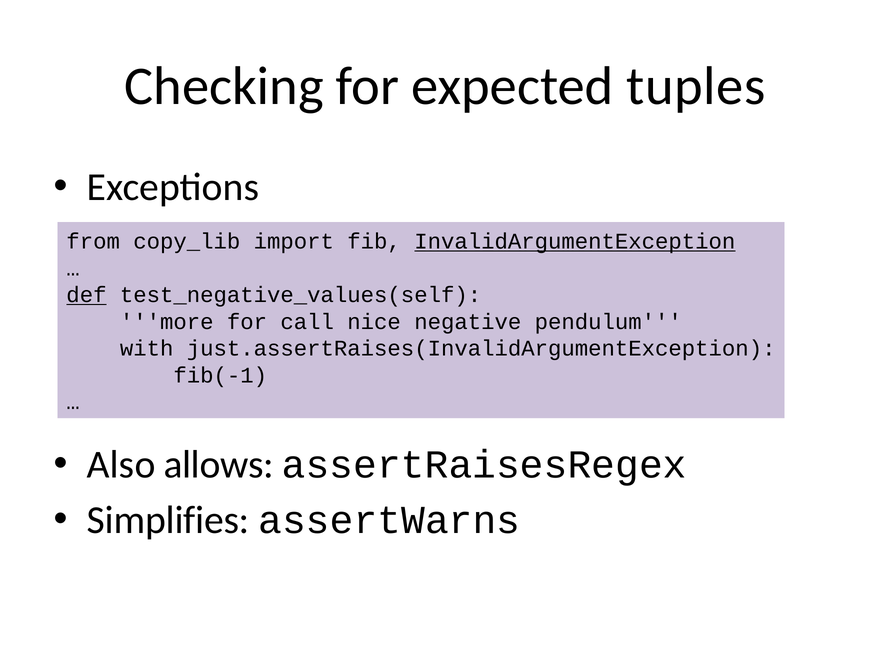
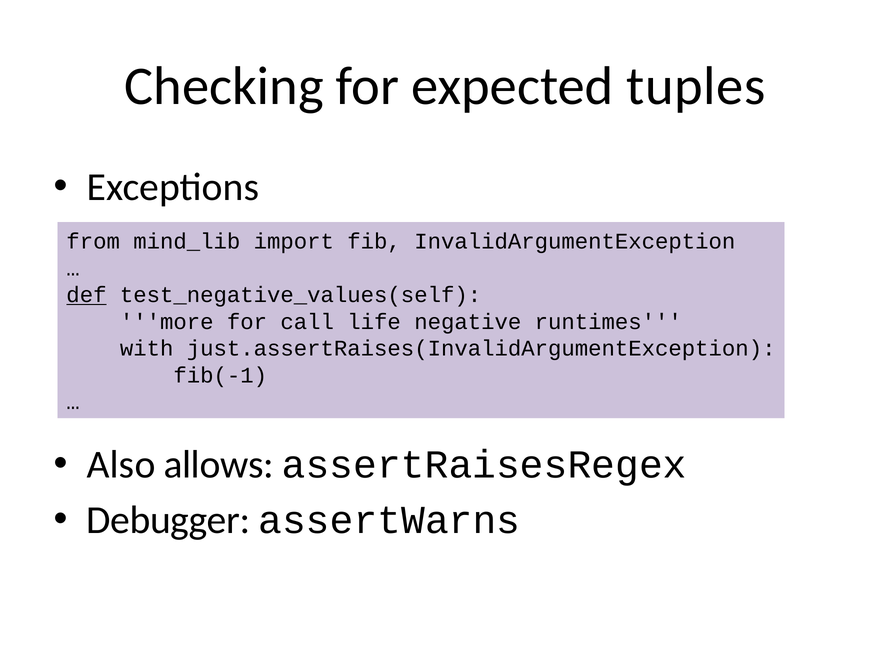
copy_lib: copy_lib -> mind_lib
InvalidArgumentException underline: present -> none
nice: nice -> life
pendulum: pendulum -> runtimes
Simplifies: Simplifies -> Debugger
